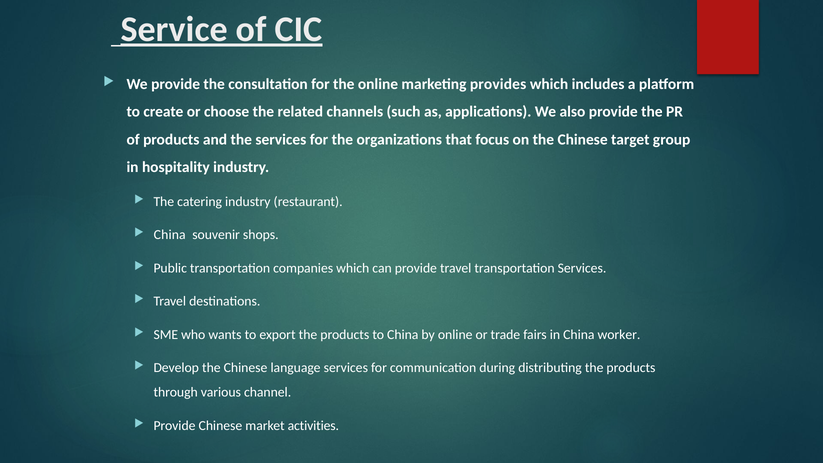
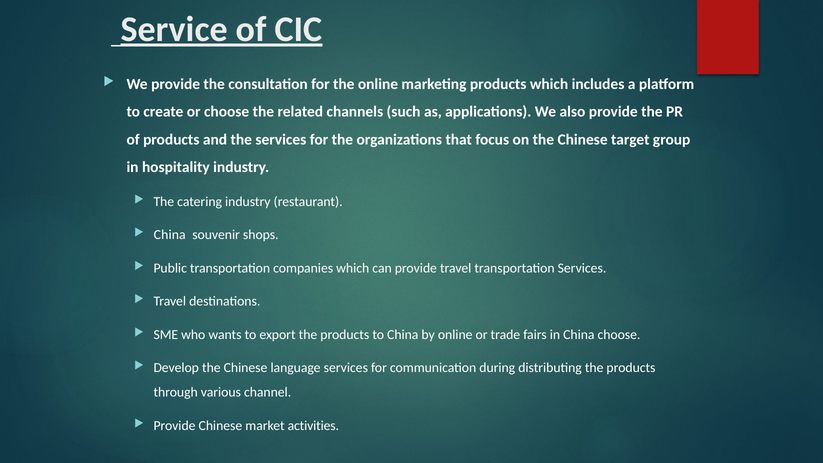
marketing provides: provides -> products
China worker: worker -> choose
